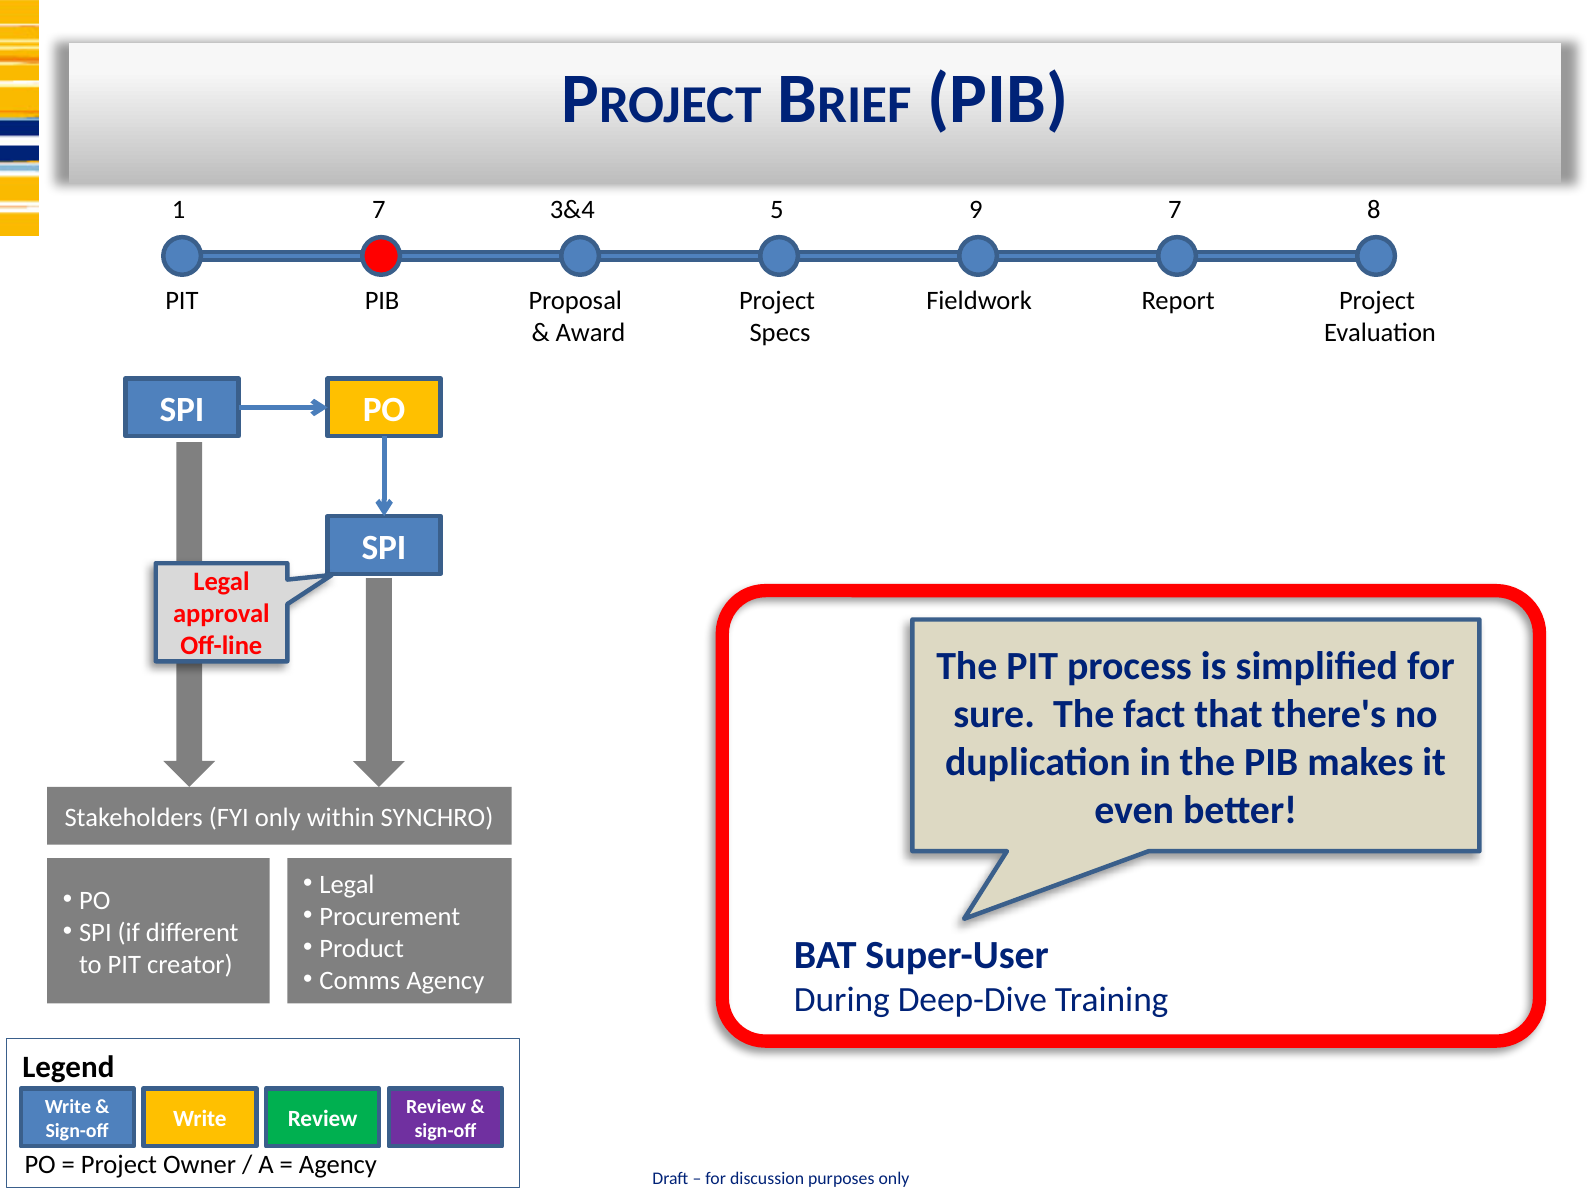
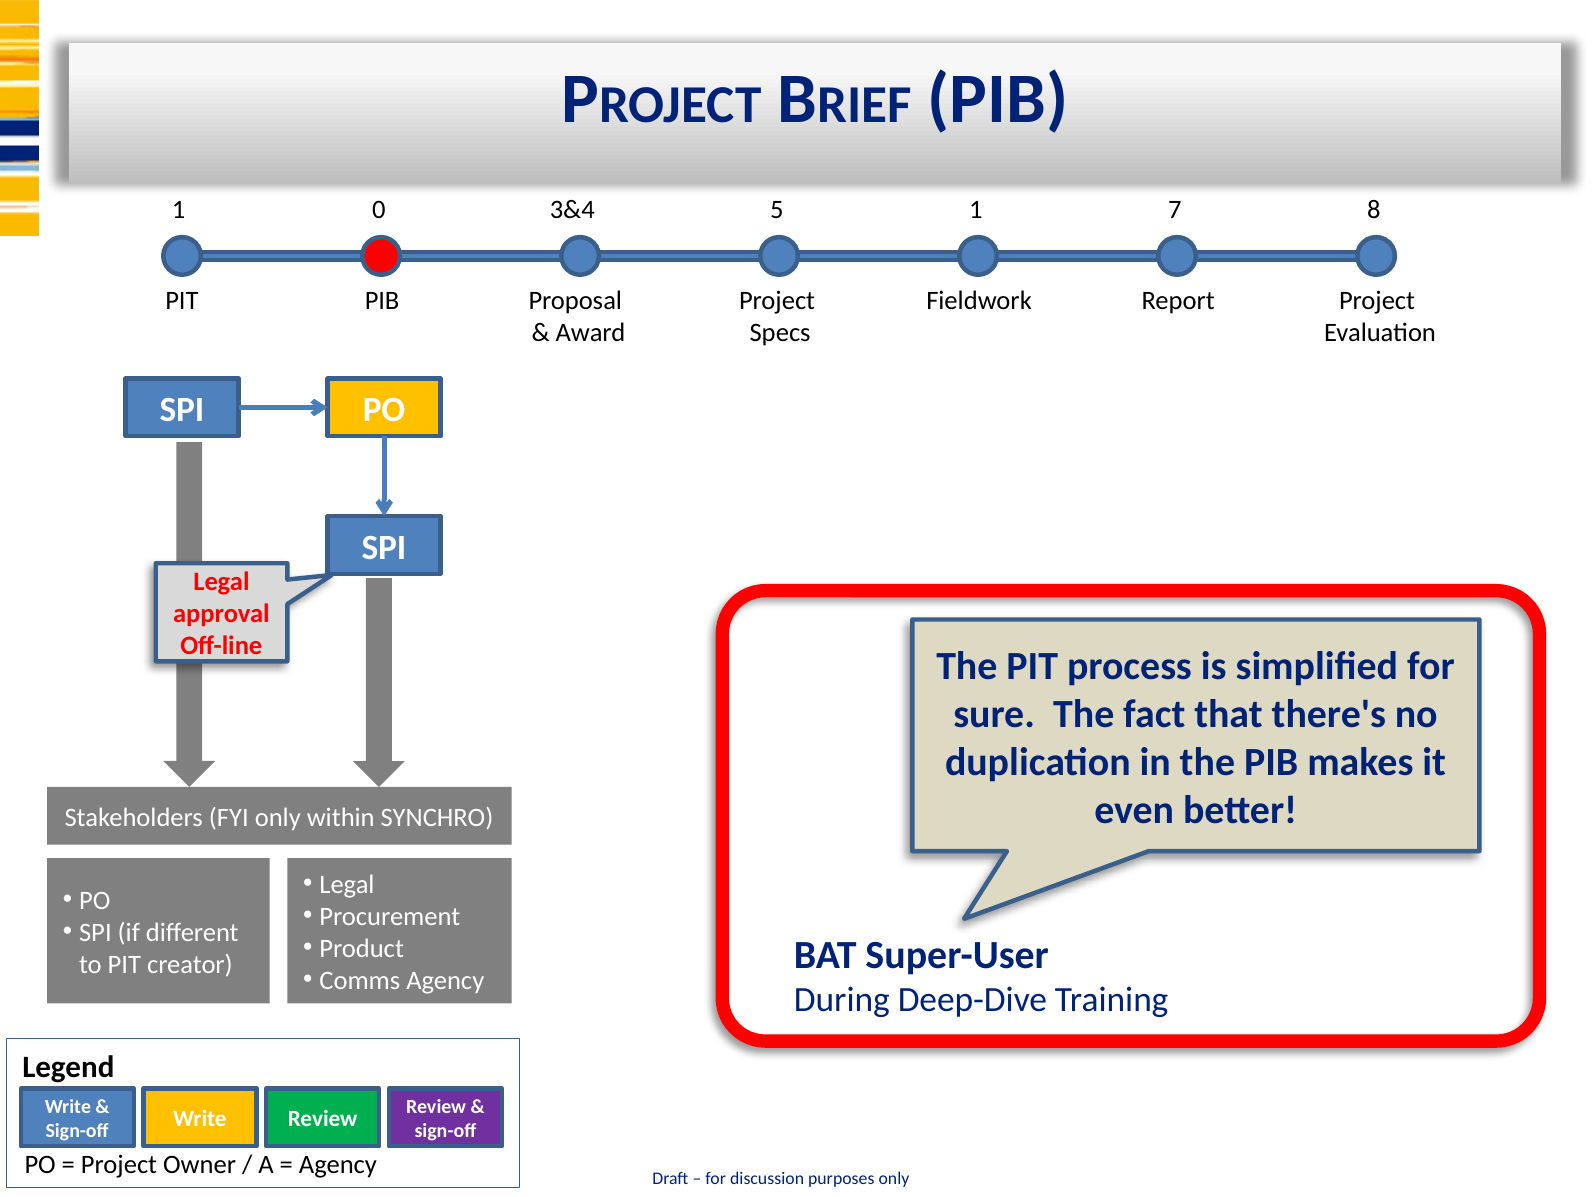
1 7: 7 -> 0
5 9: 9 -> 1
